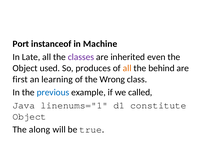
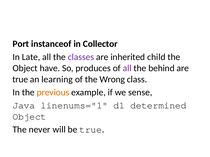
Machine: Machine -> Collector
even: even -> child
used: used -> have
all at (127, 68) colour: orange -> purple
first at (20, 80): first -> true
previous colour: blue -> orange
called: called -> sense
constitute: constitute -> determined
along: along -> never
